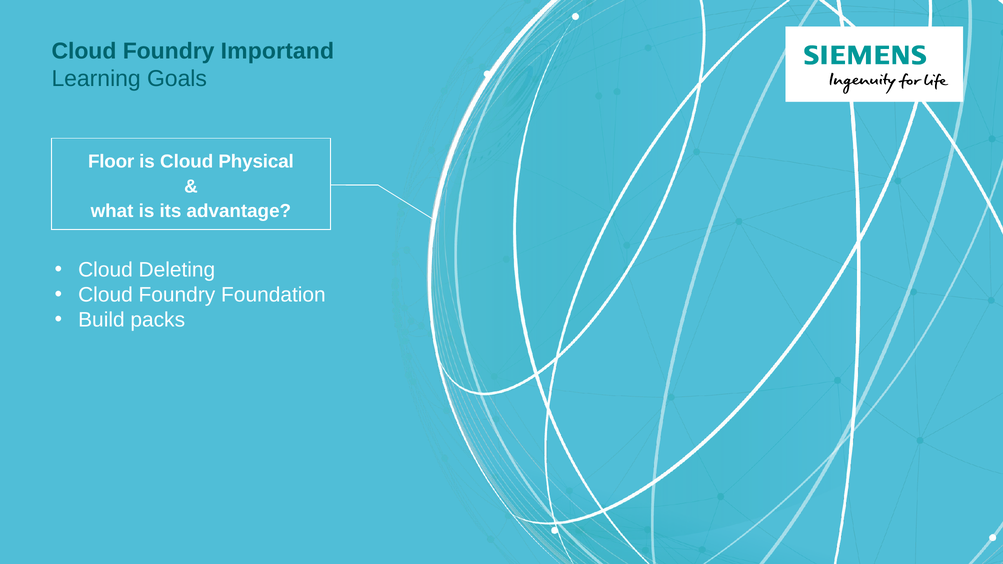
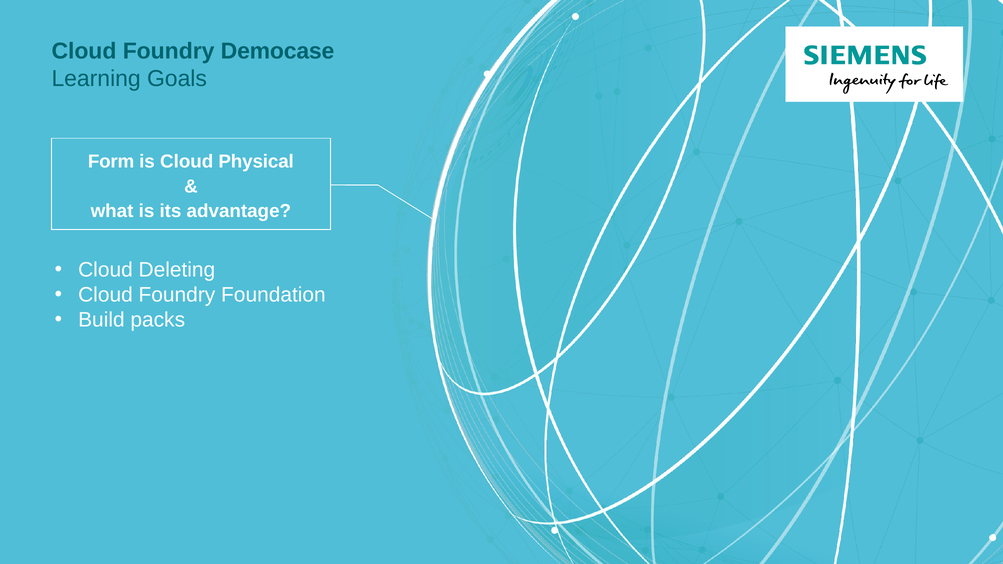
Importand: Importand -> Democase
Floor: Floor -> Form
